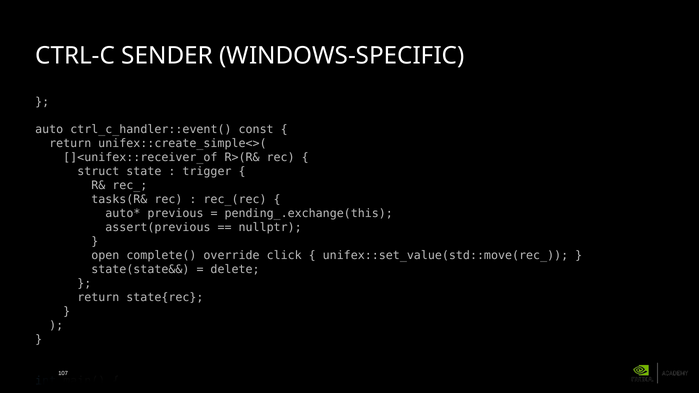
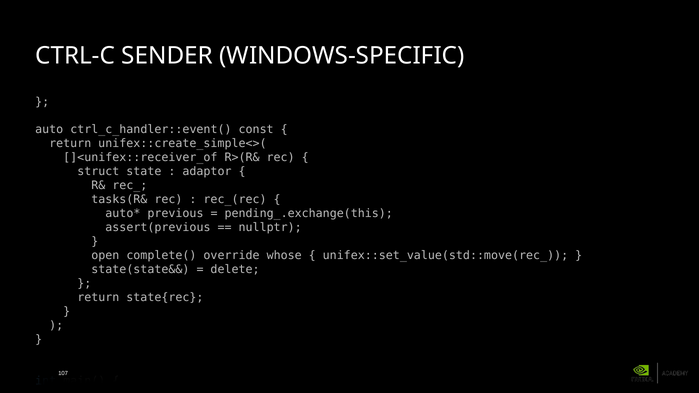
trigger: trigger -> adaptor
click: click -> whose
